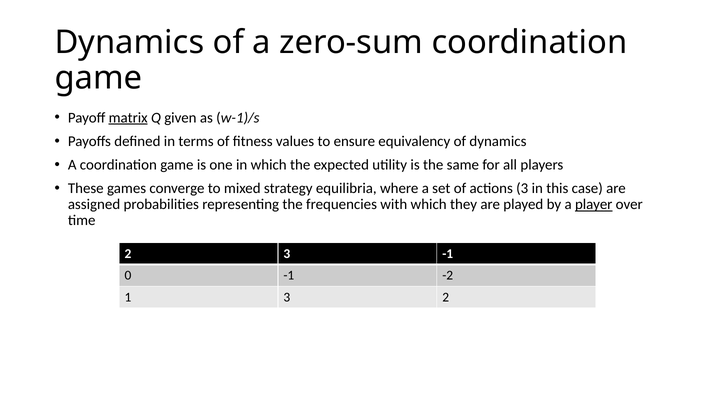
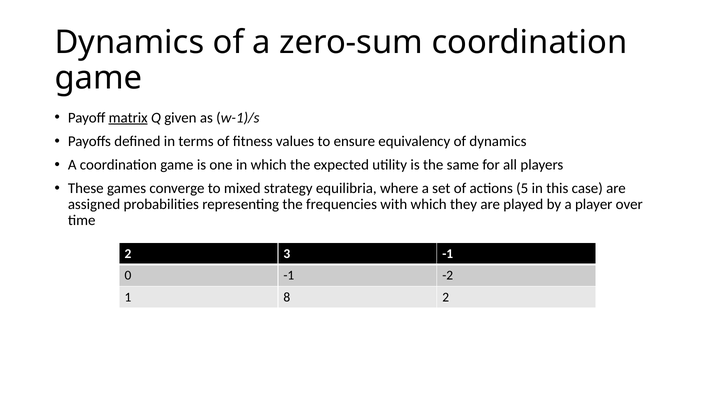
actions 3: 3 -> 5
player underline: present -> none
1 3: 3 -> 8
